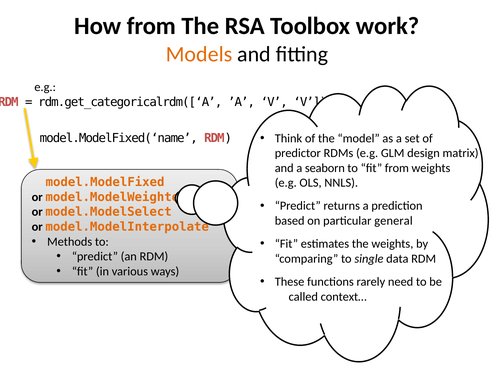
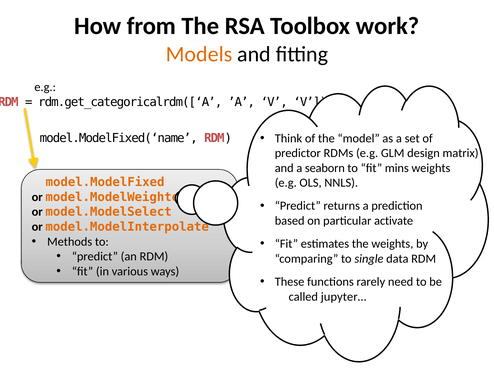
fit from: from -> mins
general: general -> activate
context…: context… -> jupyter…
